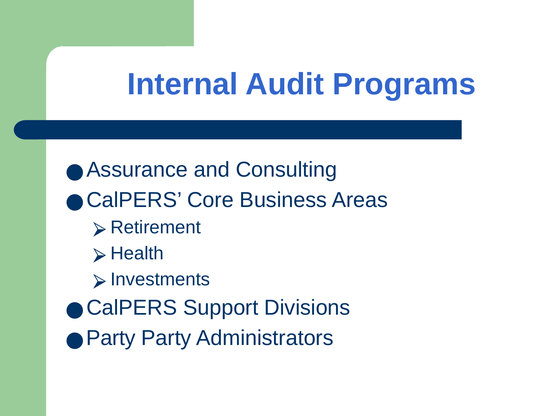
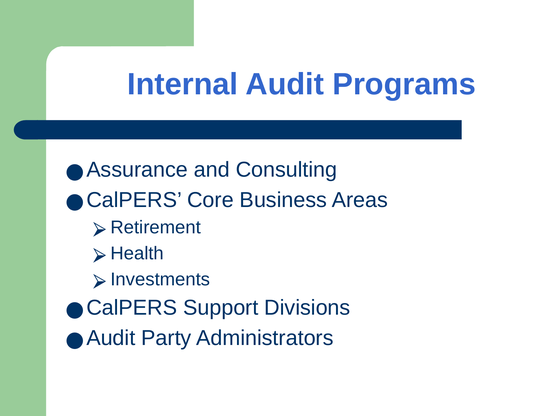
Party at (111, 338): Party -> Audit
